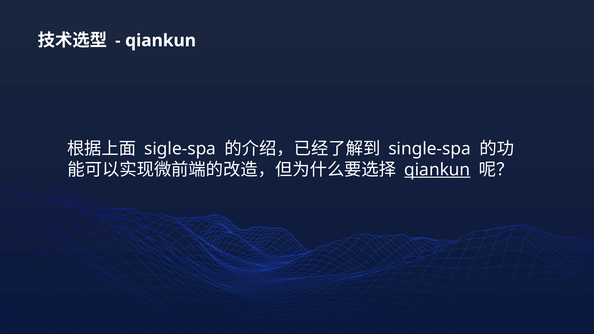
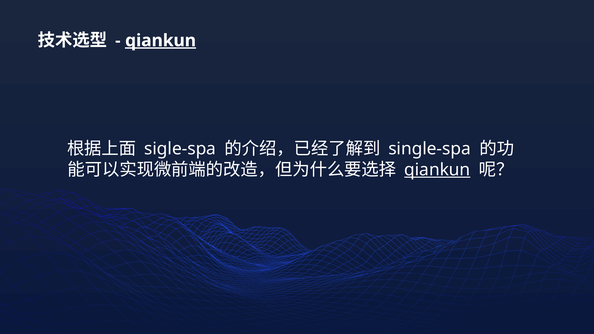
qiankun at (161, 41) underline: none -> present
